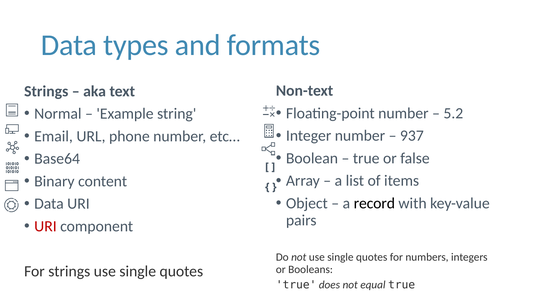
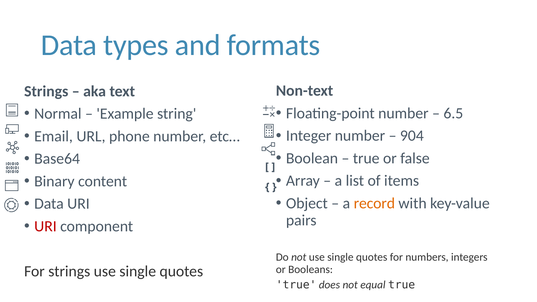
5.2: 5.2 -> 6.5
937: 937 -> 904
record colour: black -> orange
